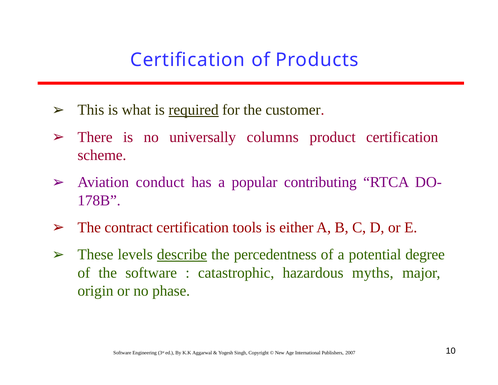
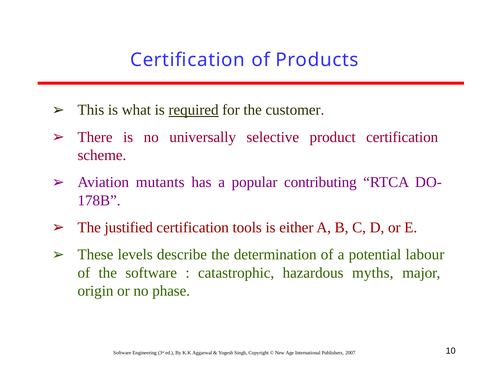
columns: columns -> selective
conduct: conduct -> mutants
contract: contract -> justified
describe underline: present -> none
percedentness: percedentness -> determination
degree: degree -> labour
